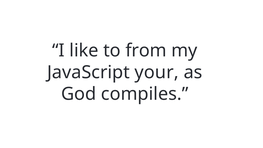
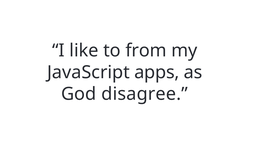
your: your -> apps
compiles: compiles -> disagree
